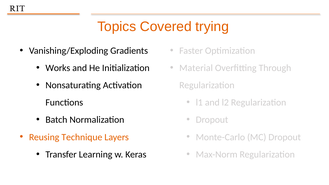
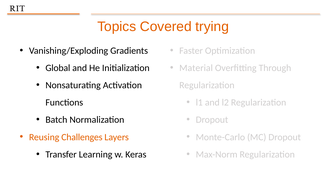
Works: Works -> Global
Technique: Technique -> Challenges
